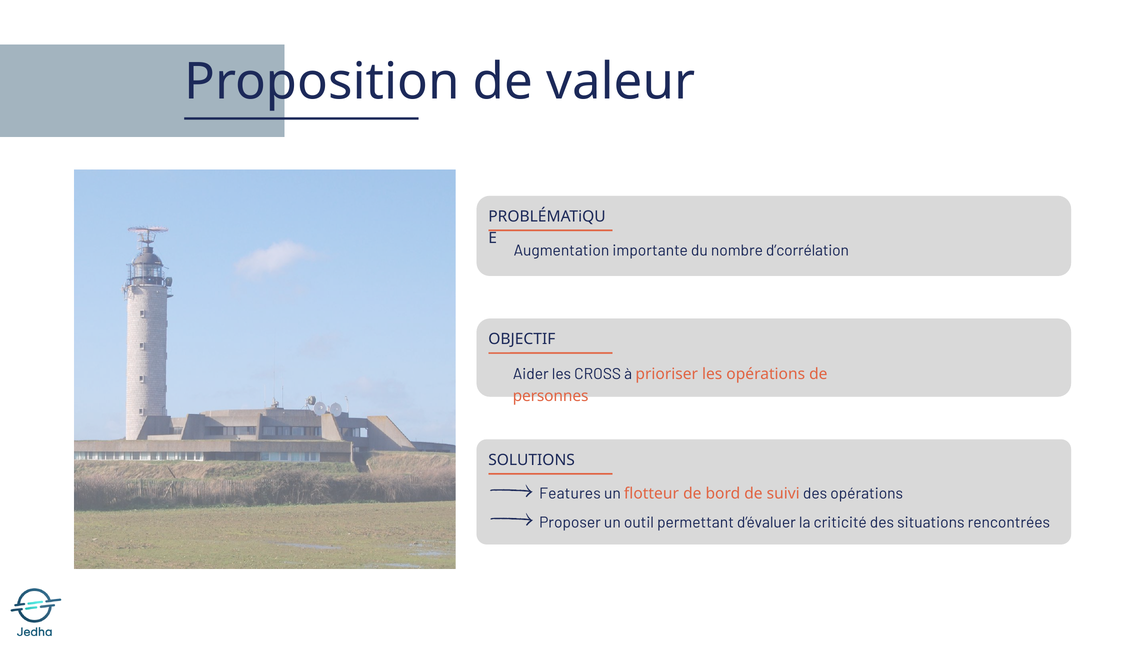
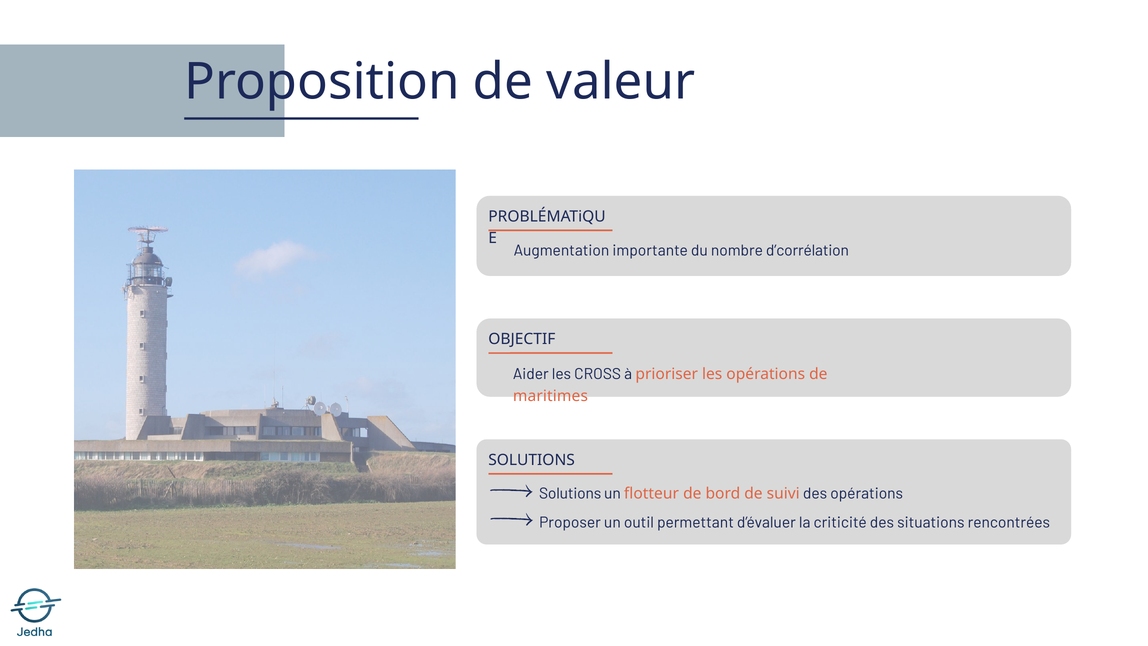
personnes: personnes -> maritimes
Features at (570, 493): Features -> Solutions
